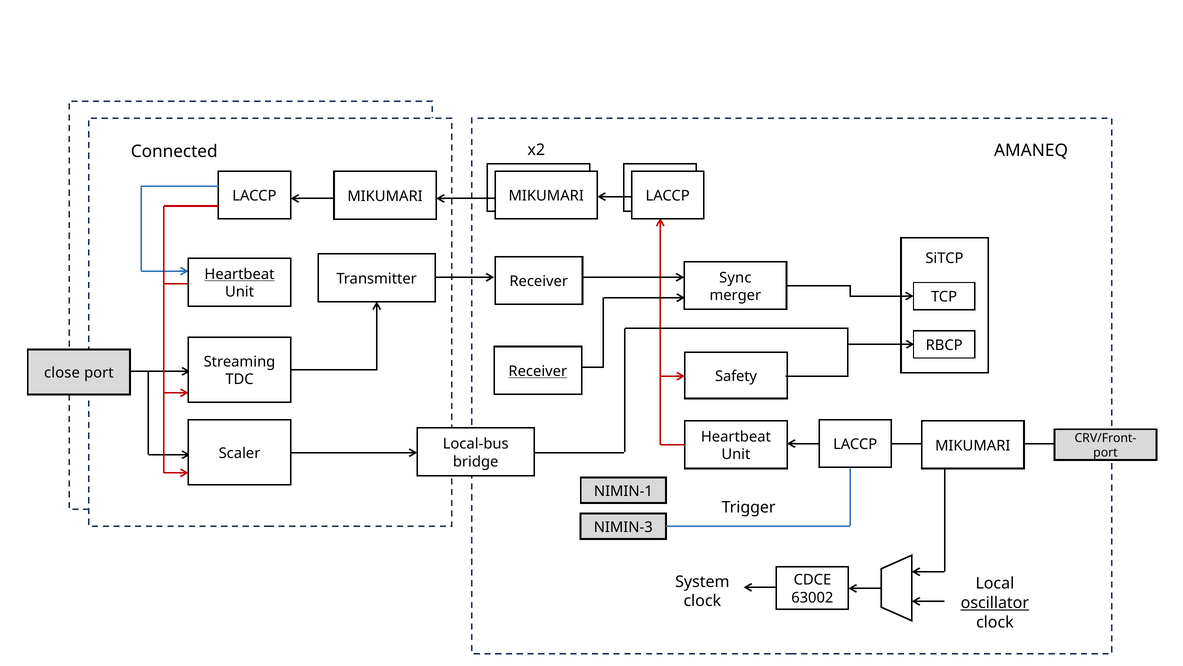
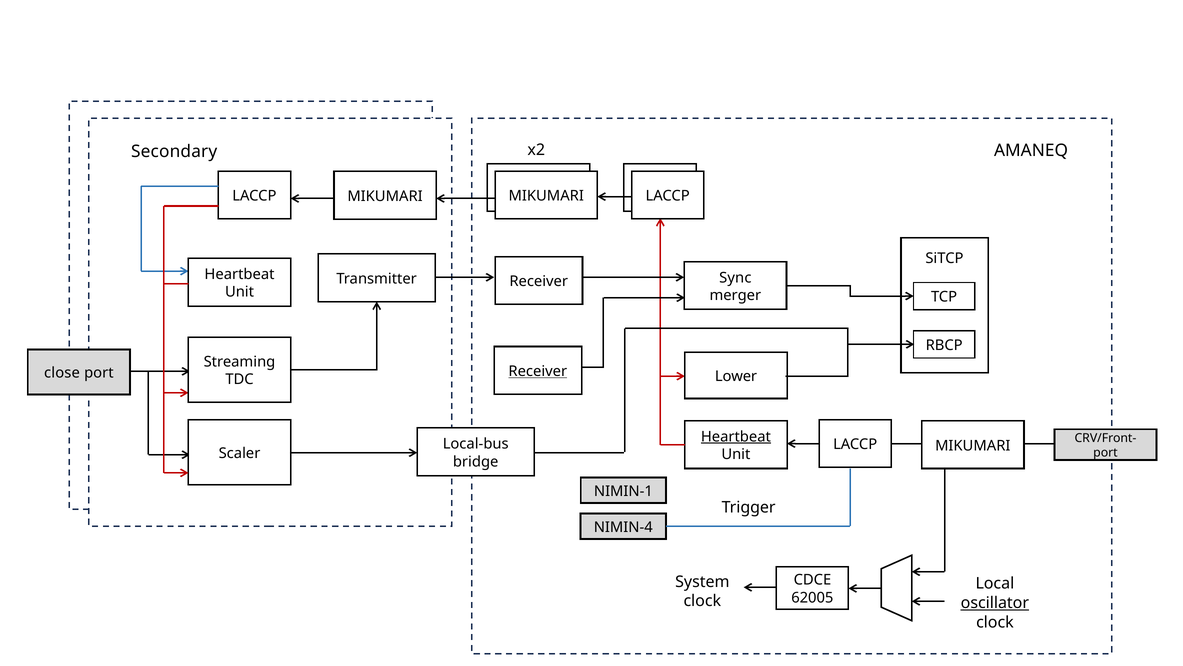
Connected: Connected -> Secondary
Heartbeat at (239, 274) underline: present -> none
Safety: Safety -> Lower
Heartbeat at (736, 436) underline: none -> present
NIMIN-3: NIMIN-3 -> NIMIN-4
63002: 63002 -> 62005
